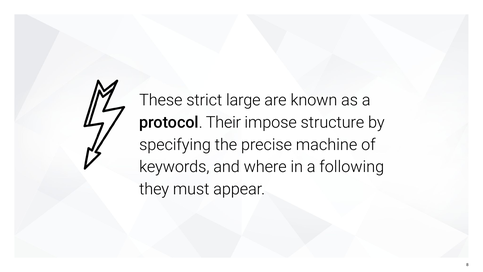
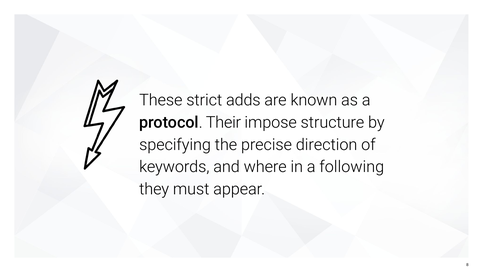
large: large -> adds
machine: machine -> direction
